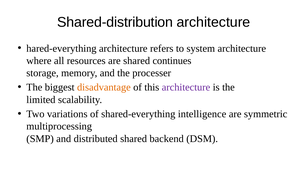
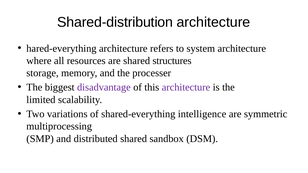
continues: continues -> structures
disadvantage colour: orange -> purple
backend: backend -> sandbox
